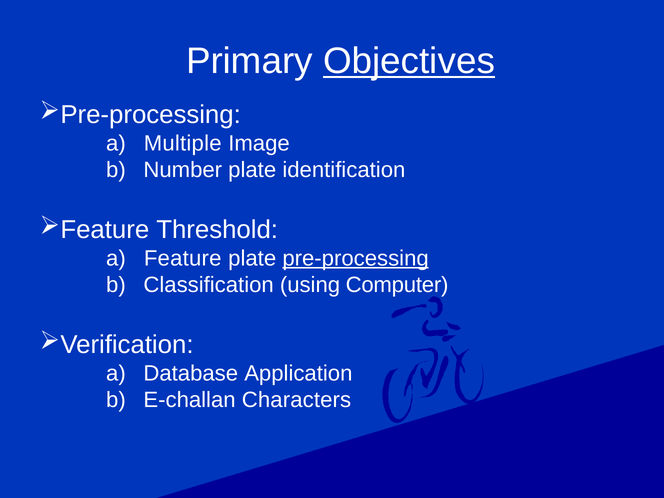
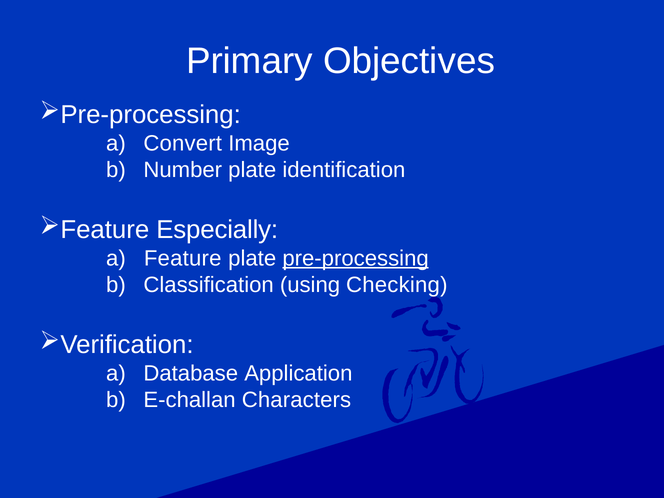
Objectives underline: present -> none
Multiple: Multiple -> Convert
Threshold: Threshold -> Especially
Computer: Computer -> Checking
